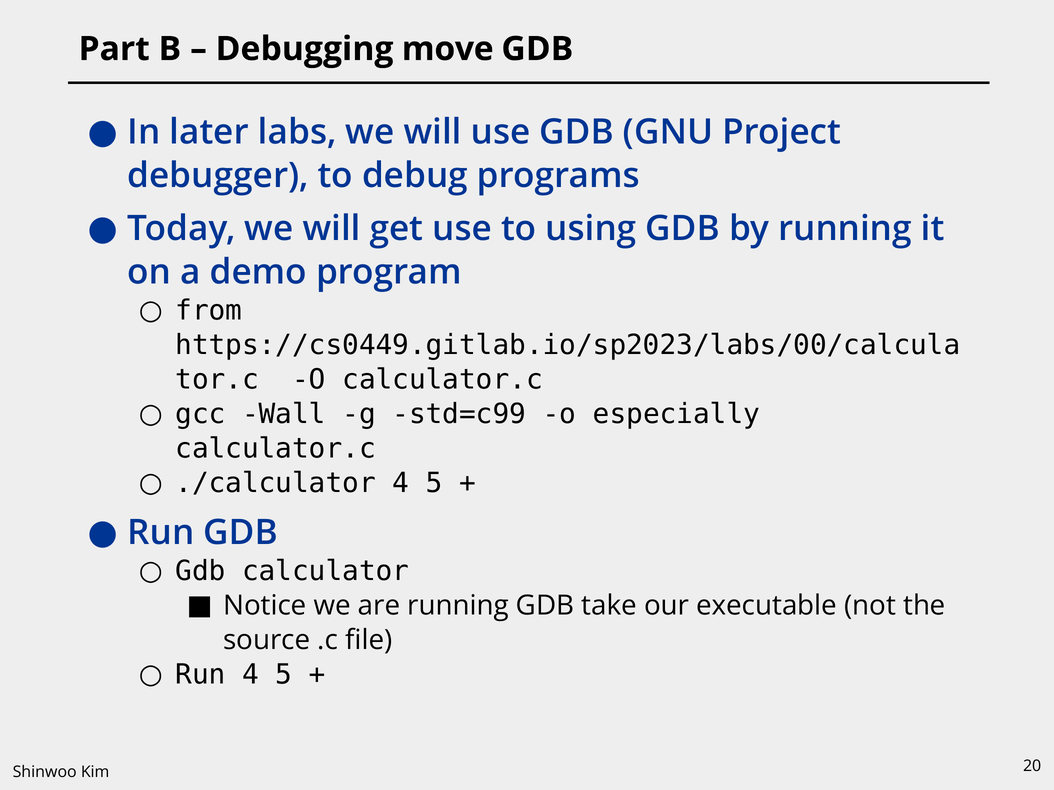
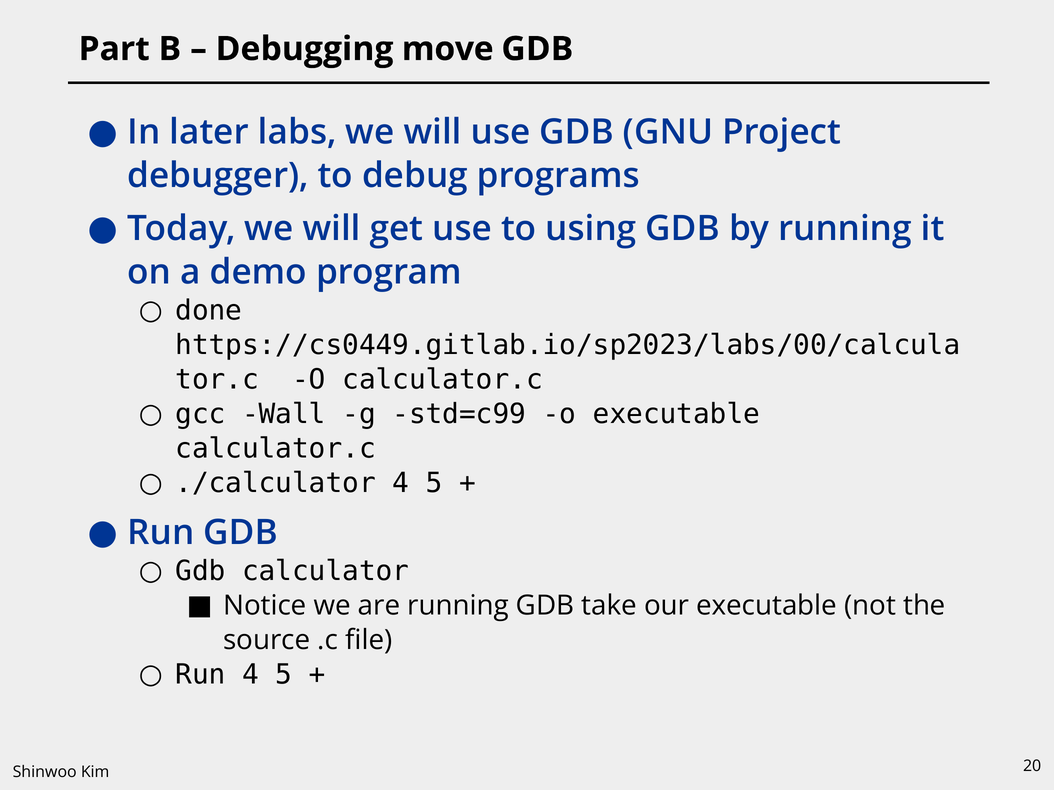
from: from -> done
o especially: especially -> executable
